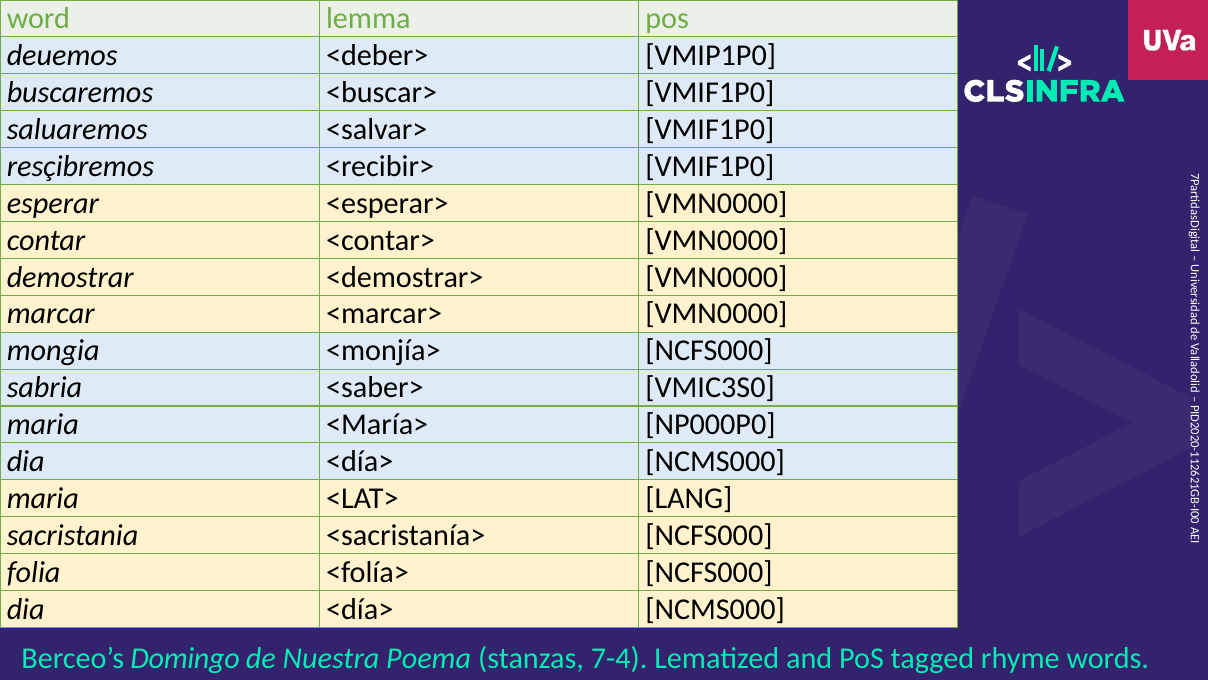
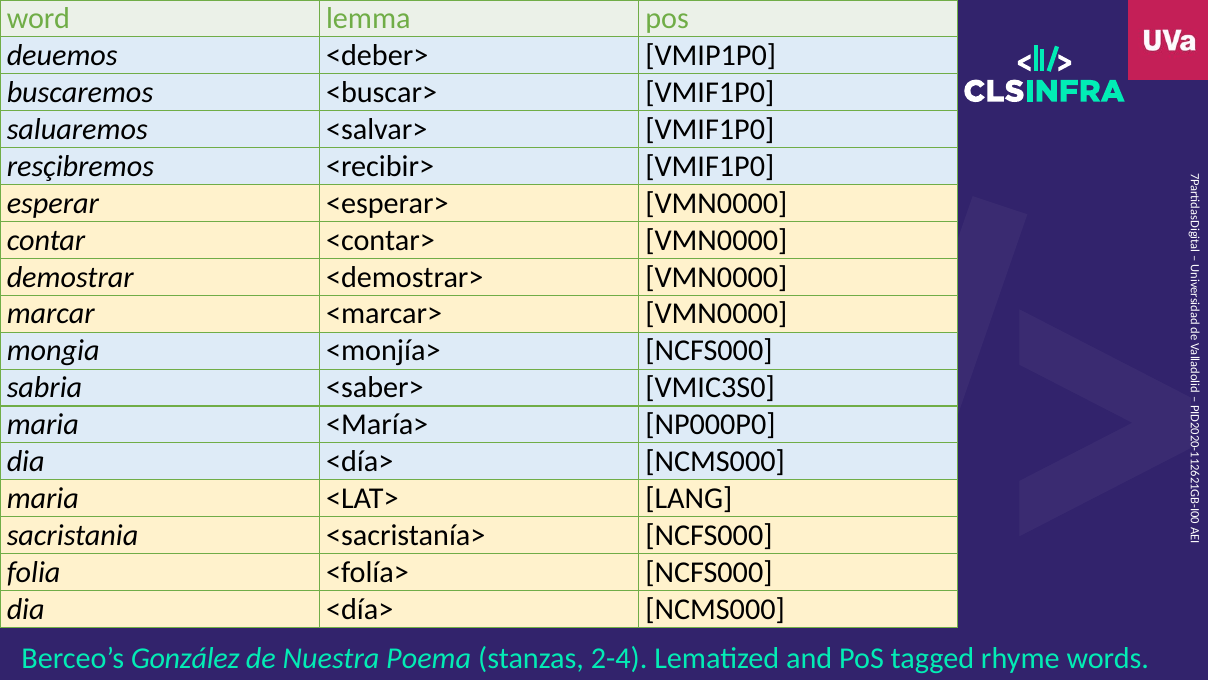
Domingo: Domingo -> González
7-4: 7-4 -> 2-4
